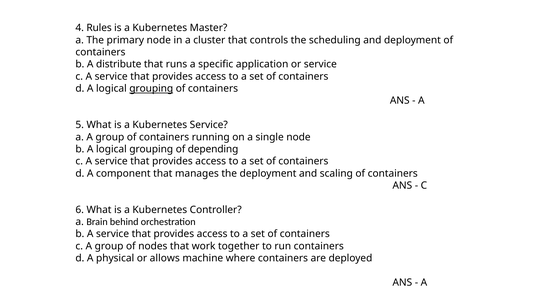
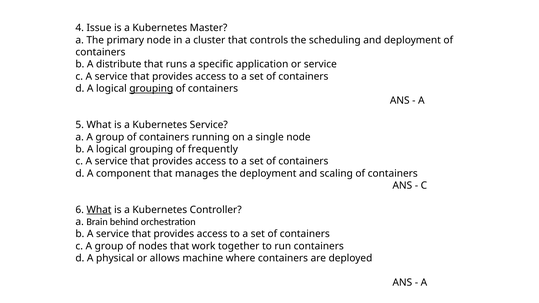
Rules: Rules -> Issue
depending: depending -> frequently
What at (99, 210) underline: none -> present
